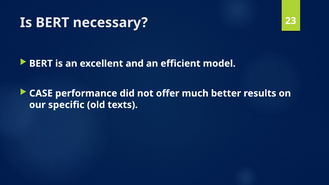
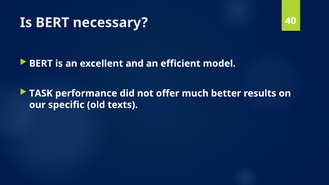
23: 23 -> 40
CASE: CASE -> TASK
